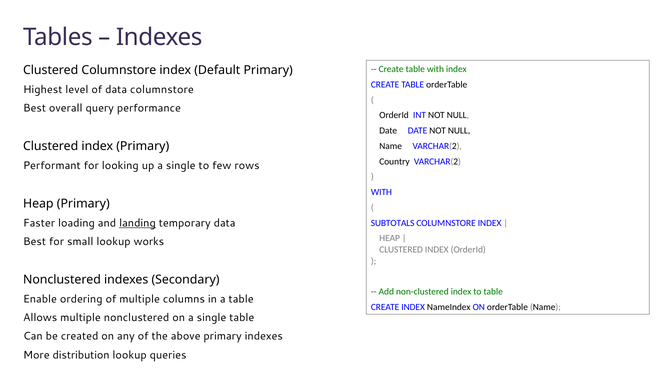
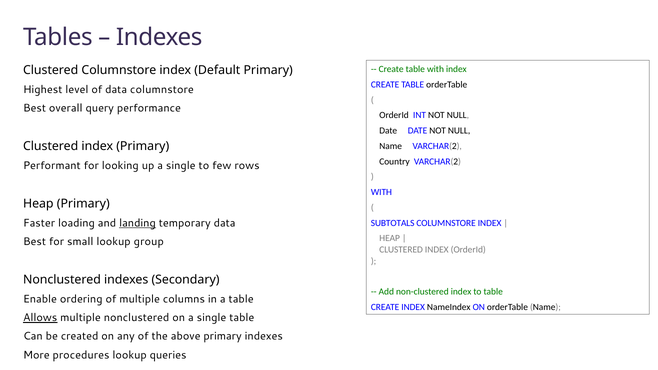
works: works -> group
Allows underline: none -> present
distribution: distribution -> procedures
